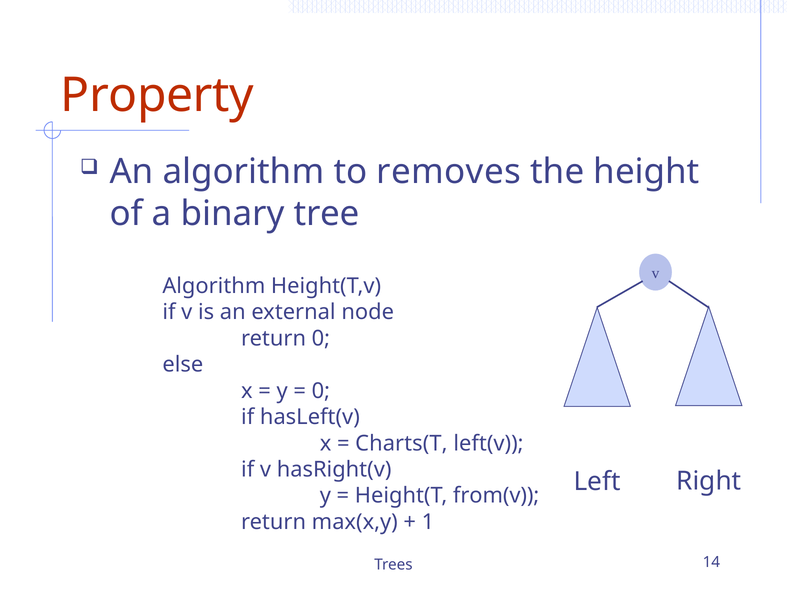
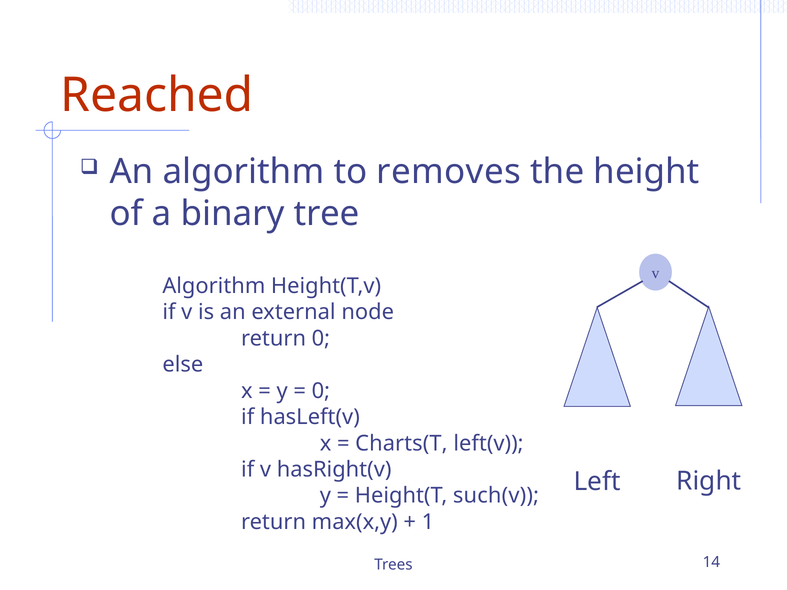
Property: Property -> Reached
from(v: from(v -> such(v
